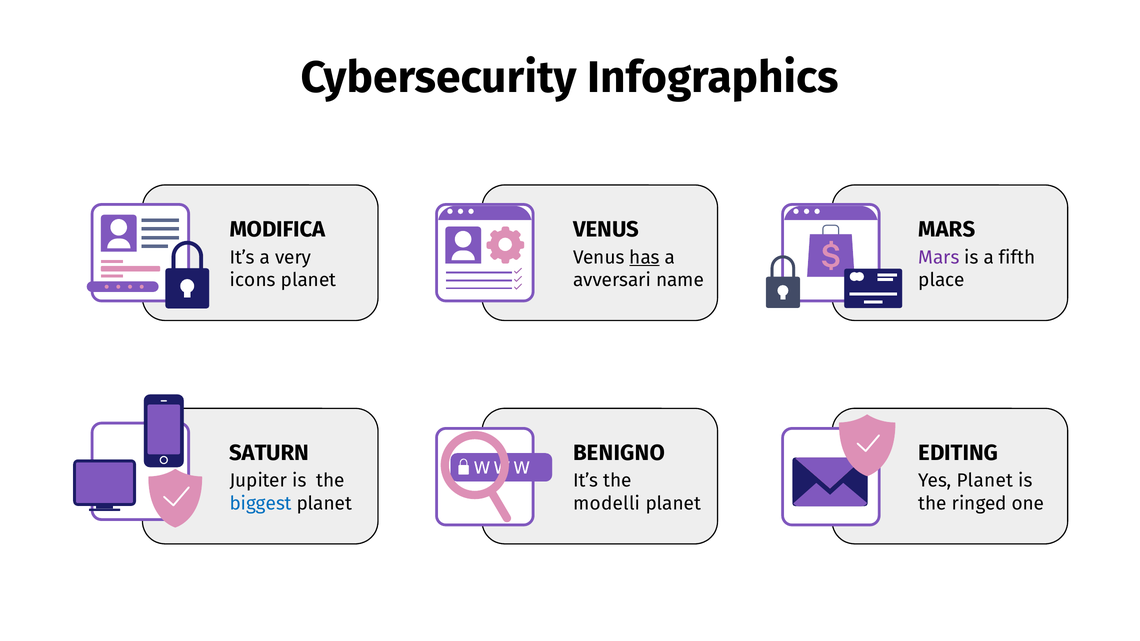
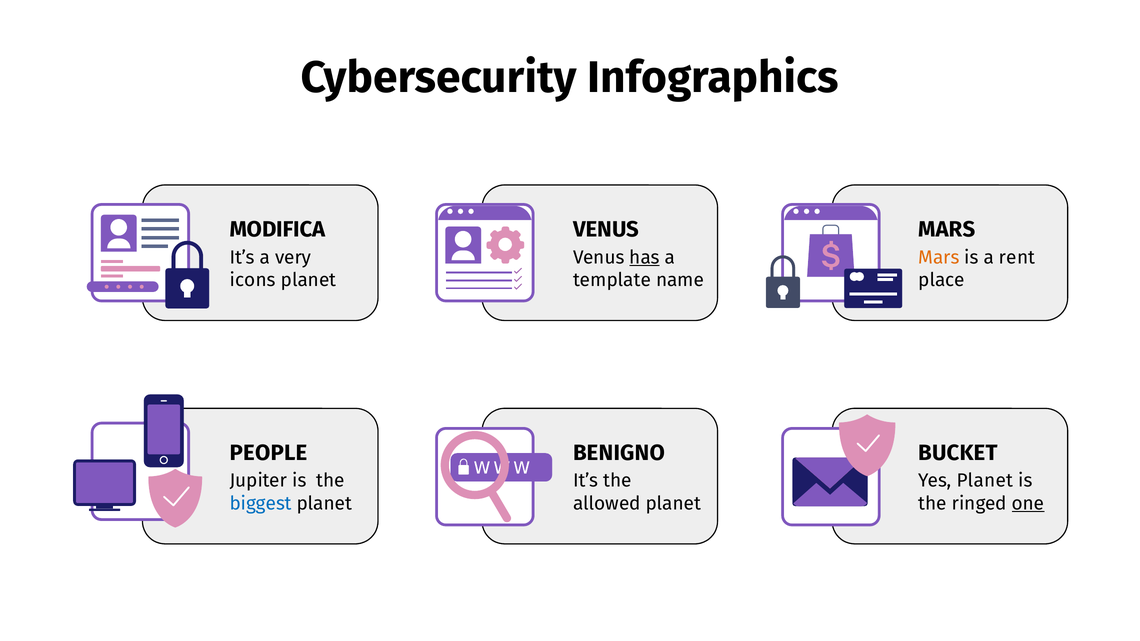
Mars at (939, 257) colour: purple -> orange
fifth: fifth -> rent
avversari: avversari -> template
SATURN: SATURN -> PEOPLE
EDITING: EDITING -> BUCKET
modelli: modelli -> allowed
one underline: none -> present
